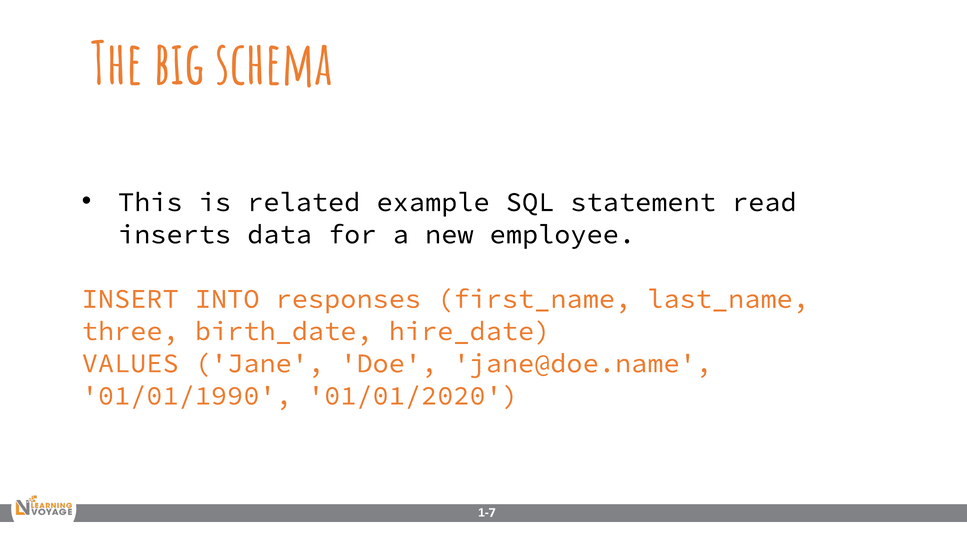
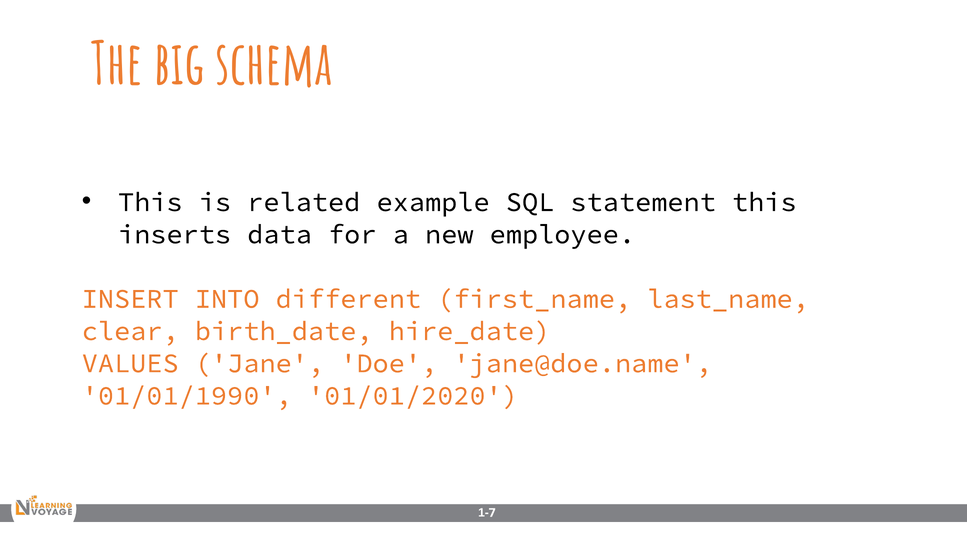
statement read: read -> this
responses: responses -> different
three: three -> clear
